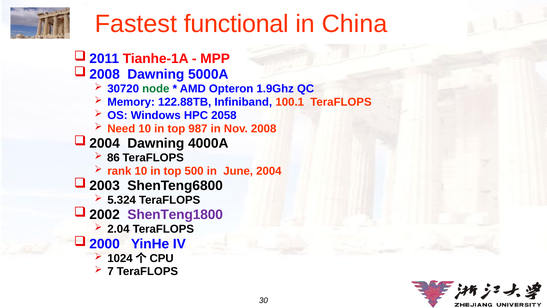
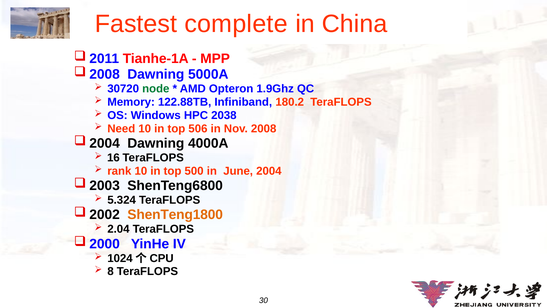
functional: functional -> complete
100.1: 100.1 -> 180.2
2058: 2058 -> 2038
987: 987 -> 506
86: 86 -> 16
ShenTeng1800 colour: purple -> orange
7: 7 -> 8
